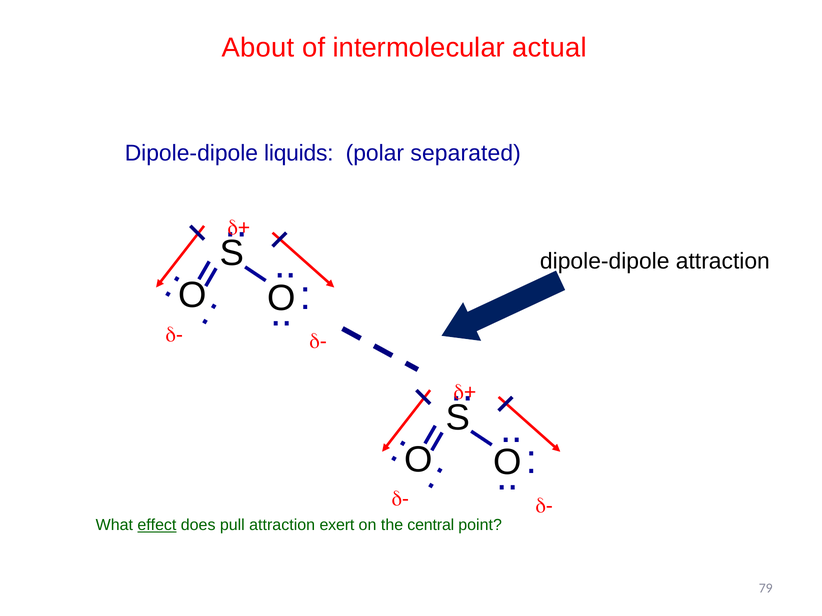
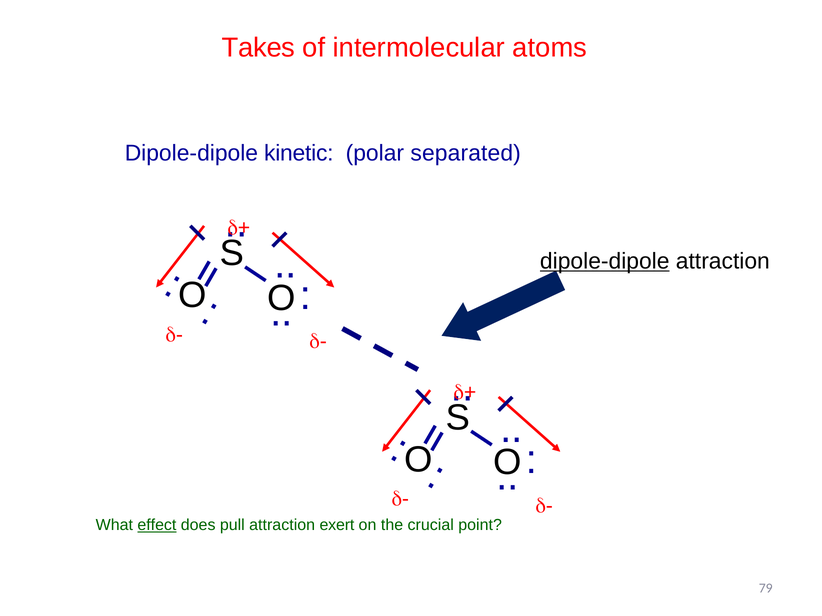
About: About -> Takes
actual: actual -> atoms
liquids: liquids -> kinetic
dipole-dipole at (605, 261) underline: none -> present
central: central -> crucial
